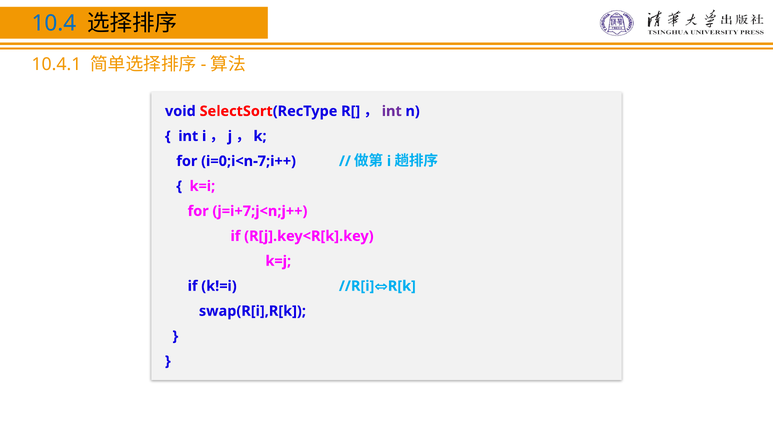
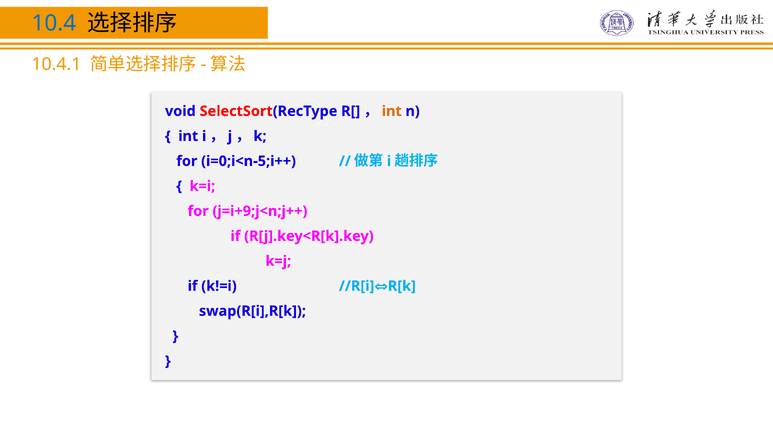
int at (392, 111) colour: purple -> orange
i=0;i<n-7;i++: i=0;i<n-7;i++ -> i=0;i<n-5;i++
j=i+7;j<n;j++: j=i+7;j<n;j++ -> j=i+9;j<n;j++
